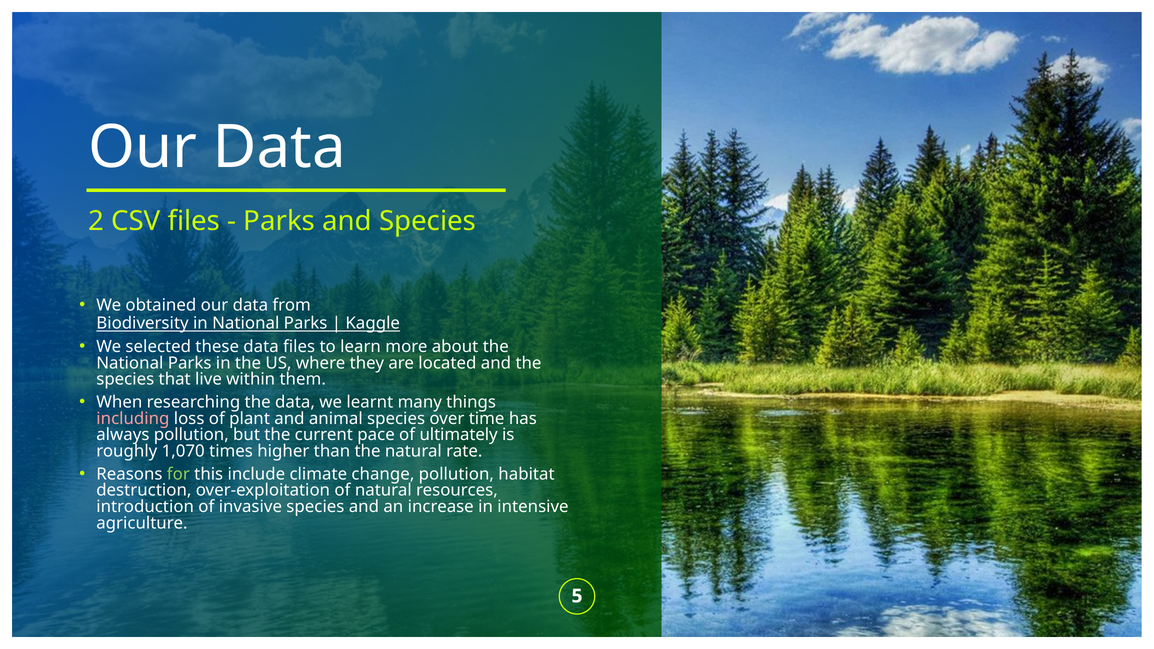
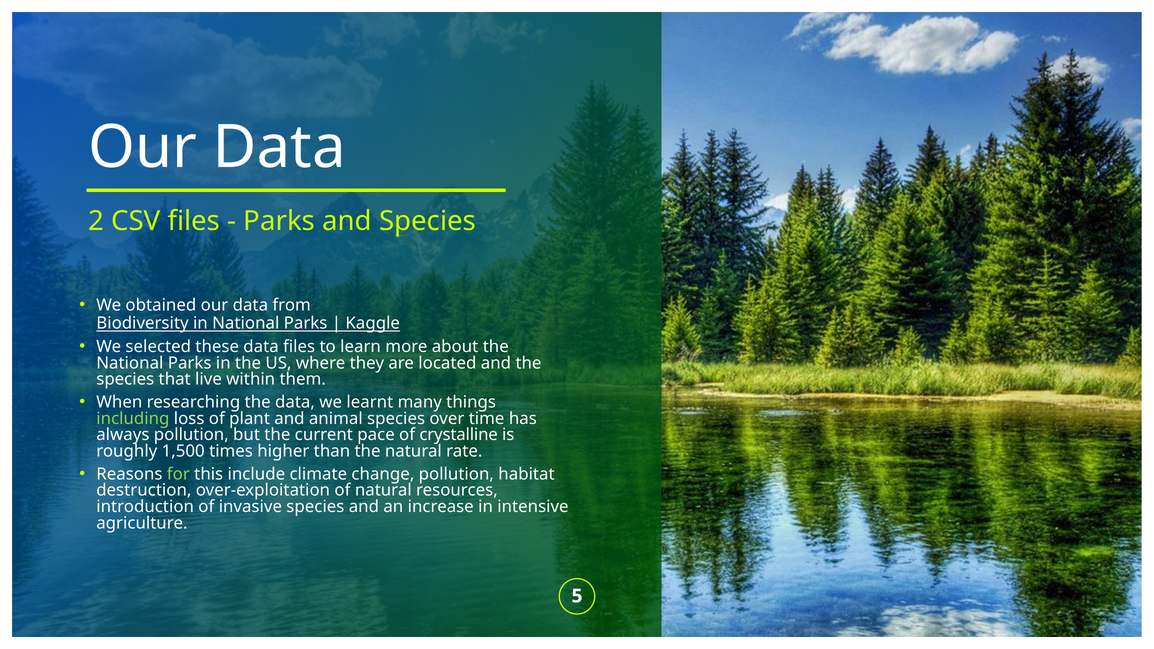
including colour: pink -> light green
ultimately: ultimately -> crystalline
1,070: 1,070 -> 1,500
